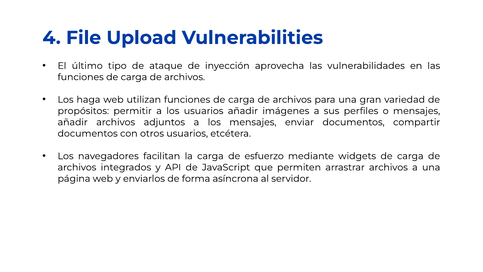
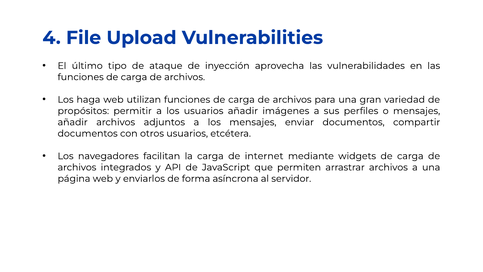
esfuerzo: esfuerzo -> internet
